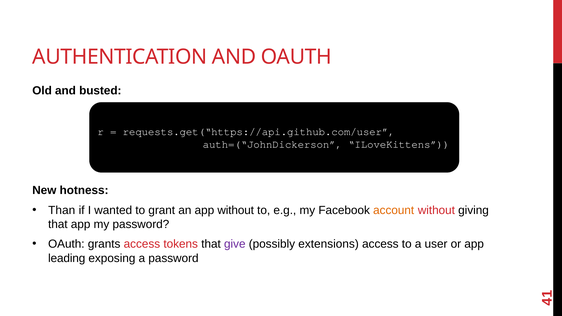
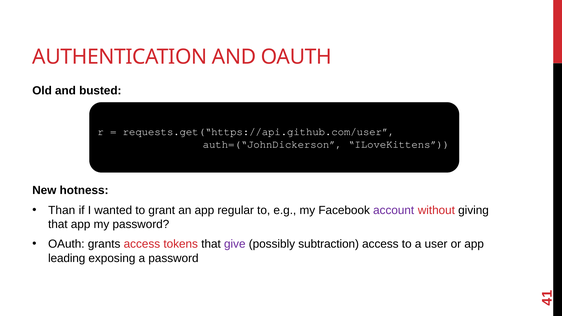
app without: without -> regular
account colour: orange -> purple
extensions: extensions -> subtraction
